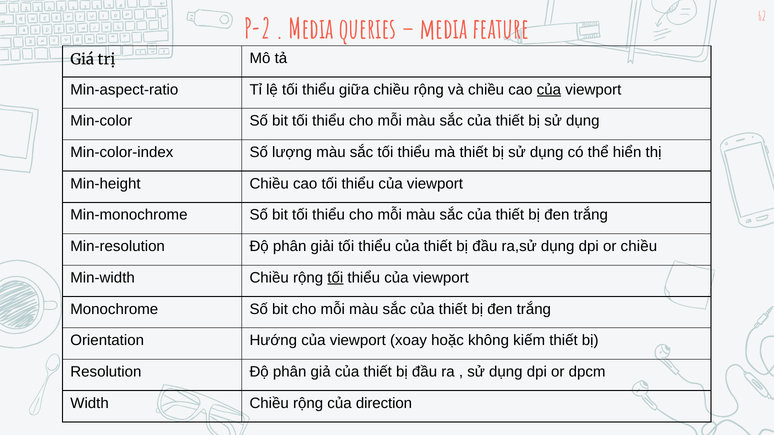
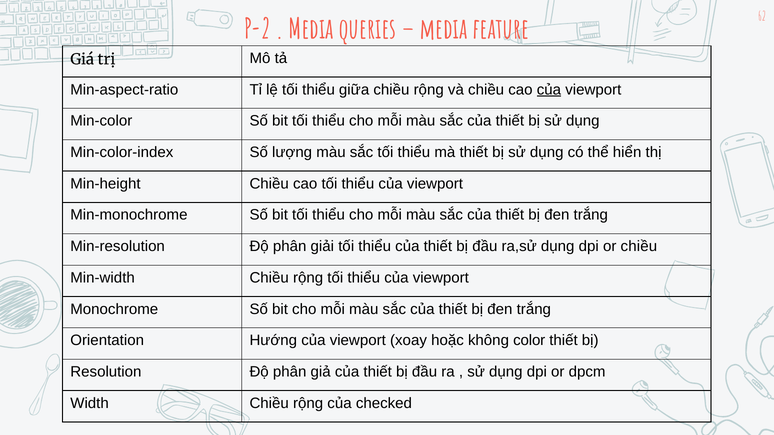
tối at (335, 278) underline: present -> none
kiếm: kiếm -> color
direction: direction -> checked
